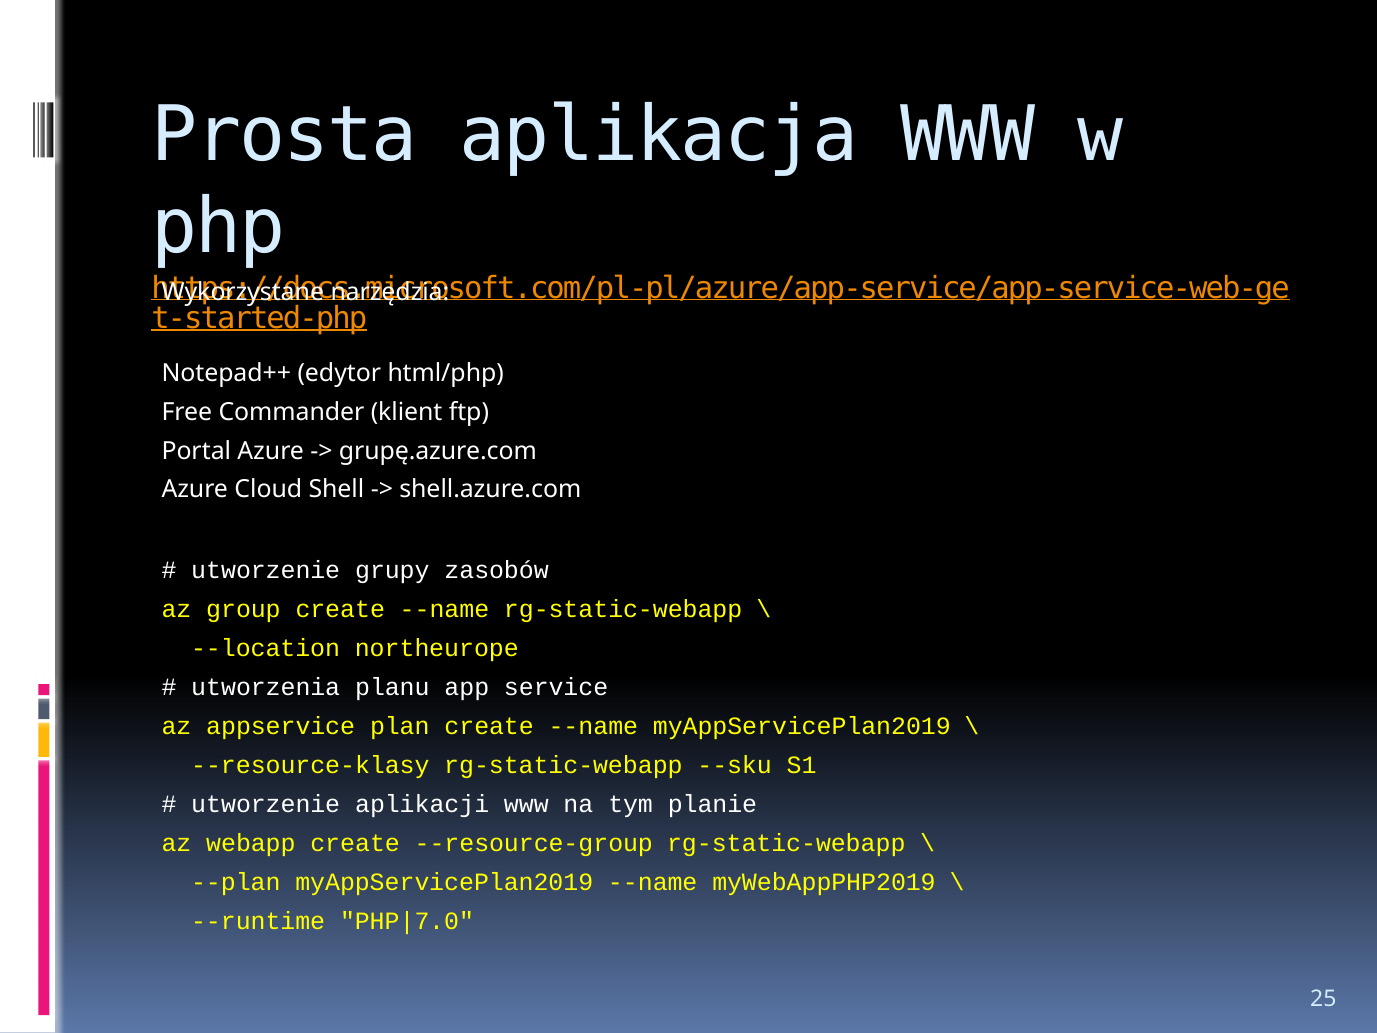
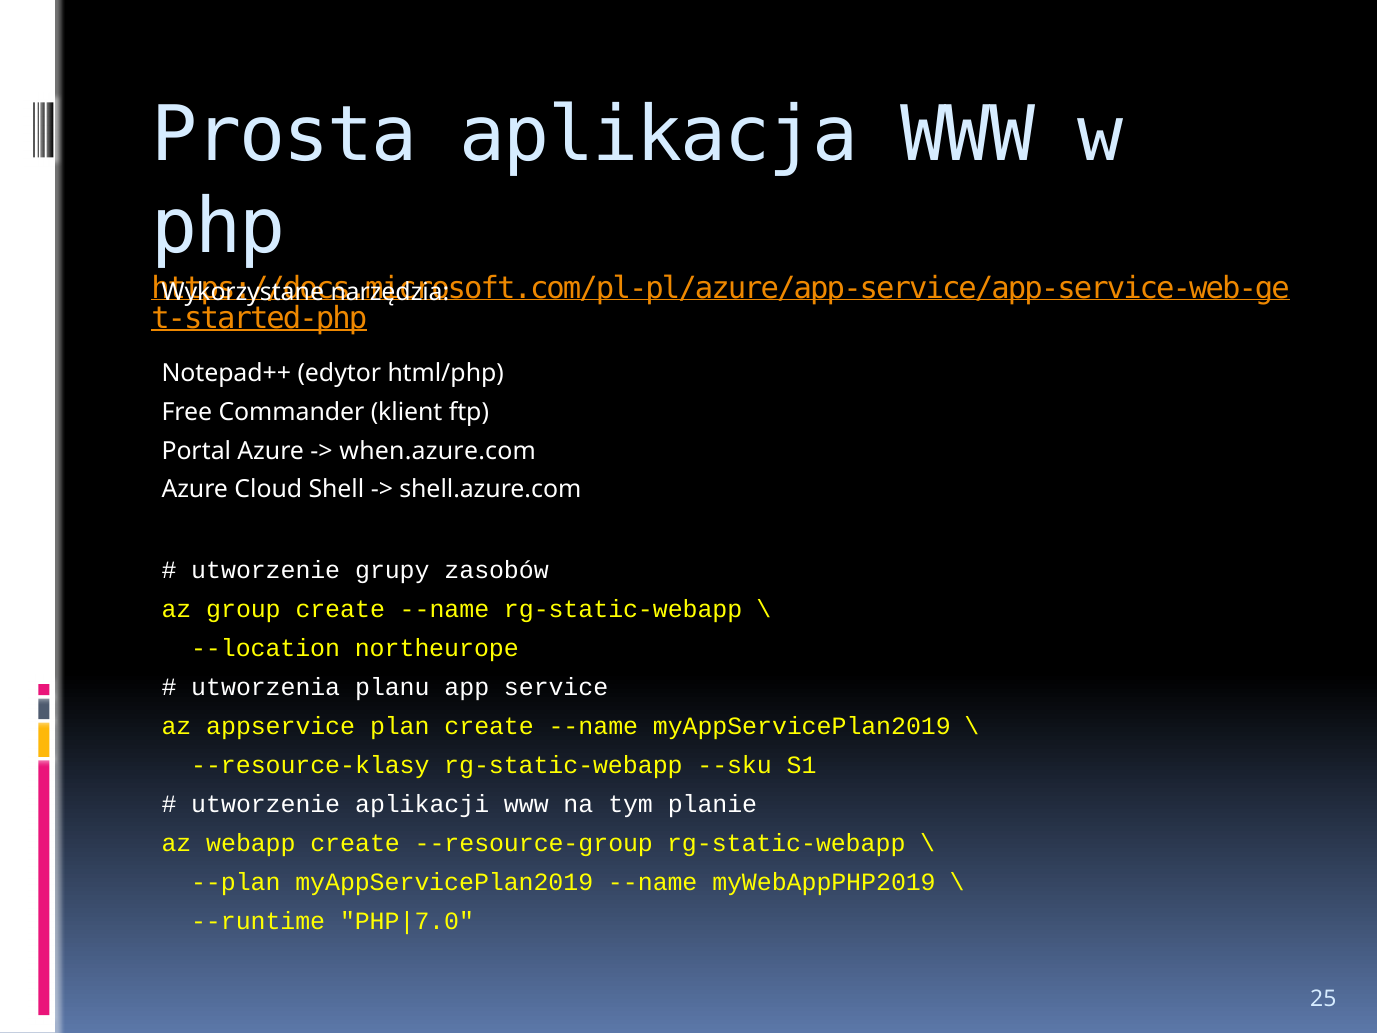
grupę.azure.com: grupę.azure.com -> when.azure.com
